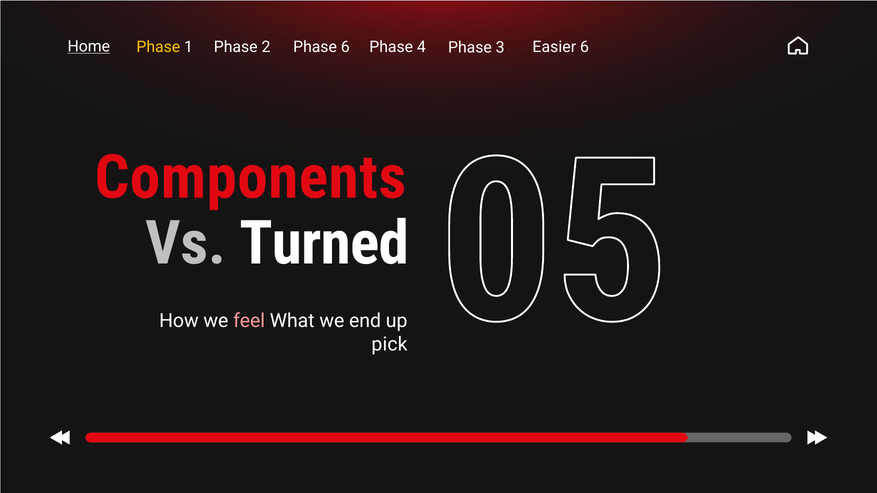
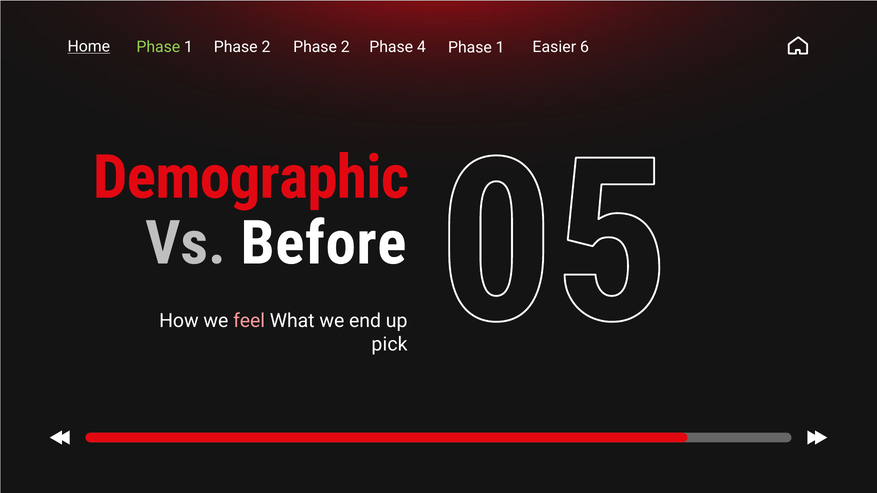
Phase at (158, 47) colour: yellow -> light green
2 Phase 6: 6 -> 2
3 at (500, 48): 3 -> 1
Components: Components -> Demographic
Turned: Turned -> Before
